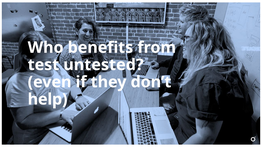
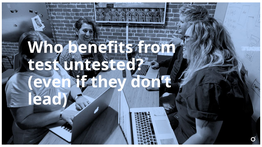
help: help -> lead
